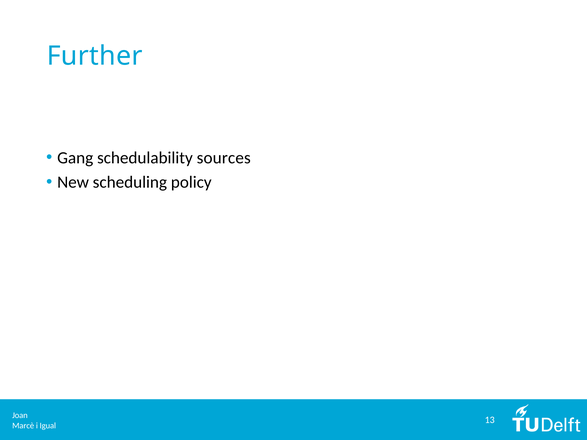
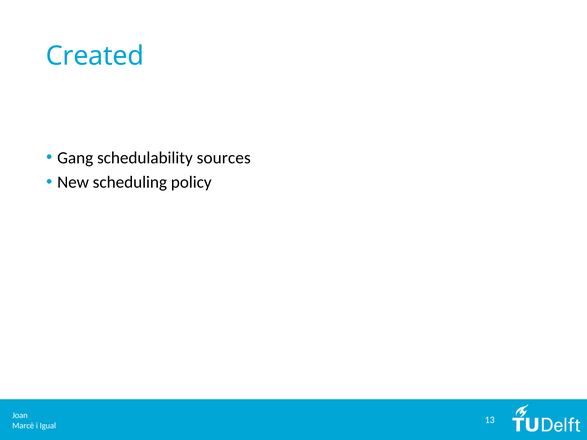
Further: Further -> Created
